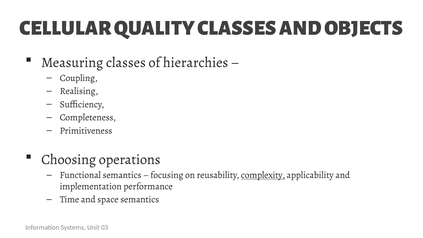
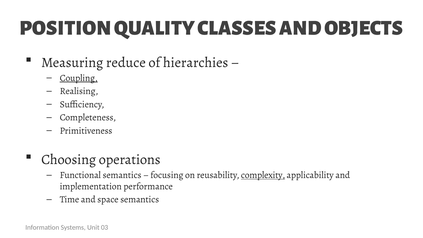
CELLULAR: CELLULAR -> POSITION
Measuring classes: classes -> reduce
Coupling underline: none -> present
